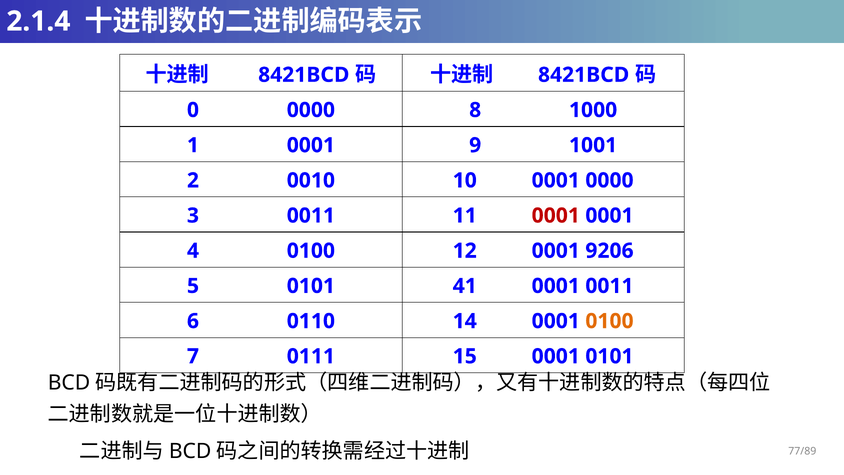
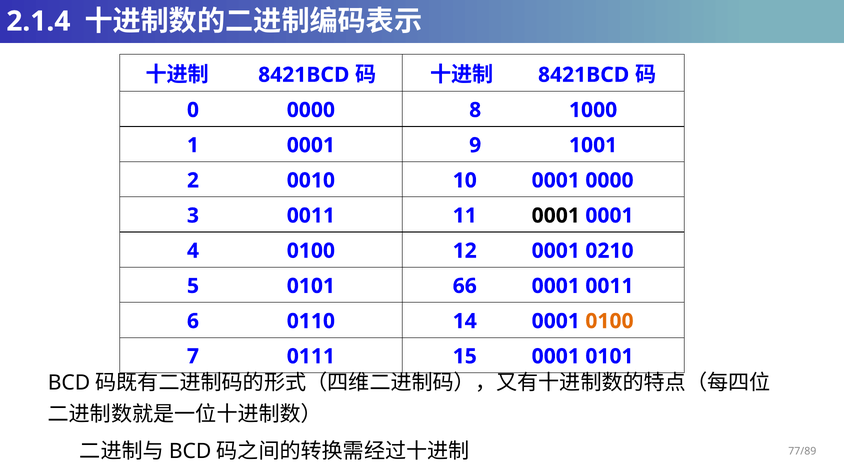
0001 at (556, 216) colour: red -> black
9206: 9206 -> 0210
41: 41 -> 66
